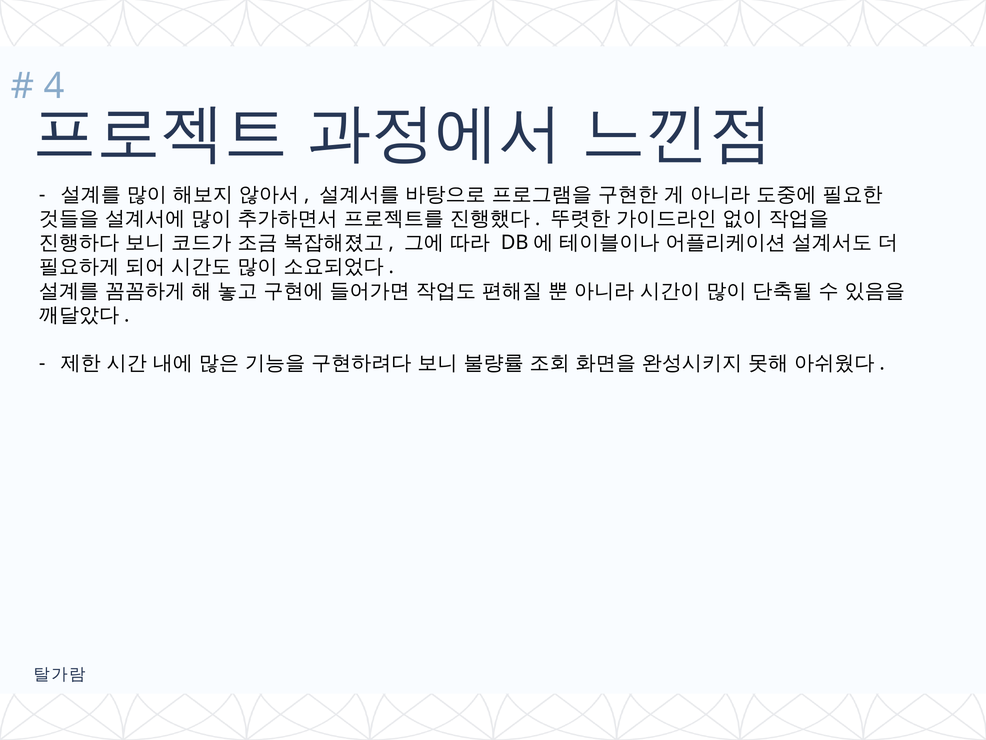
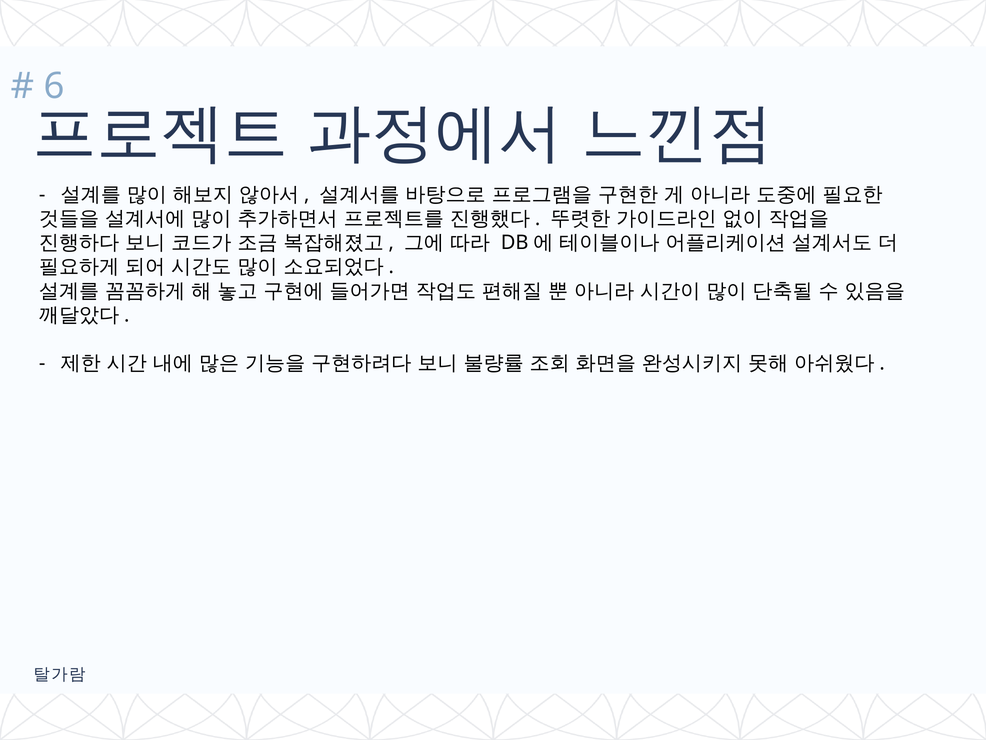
4: 4 -> 6
